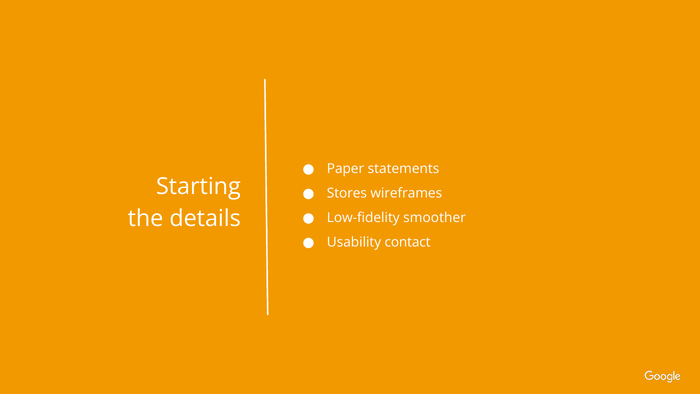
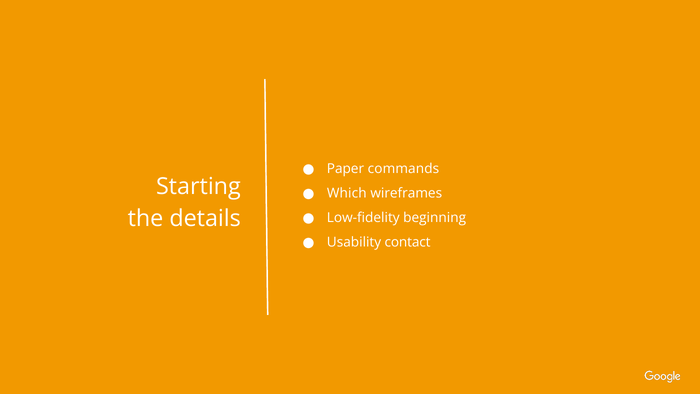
statements: statements -> commands
Stores: Stores -> Which
smoother: smoother -> beginning
